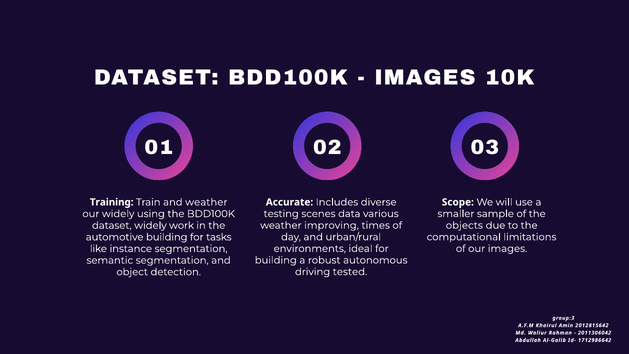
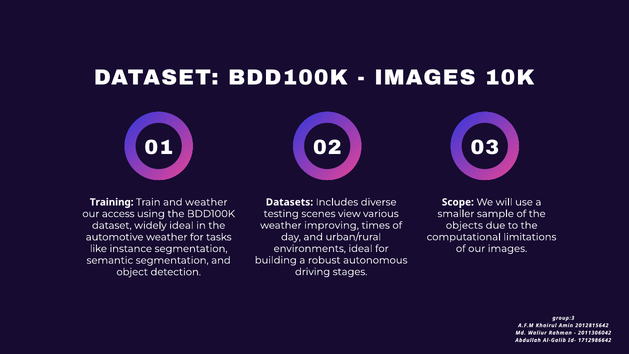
Accurate: Accurate -> Datasets
data: data -> view
our widely: widely -> access
widely work: work -> ideal
automotive building: building -> weather
tested: tested -> stages
